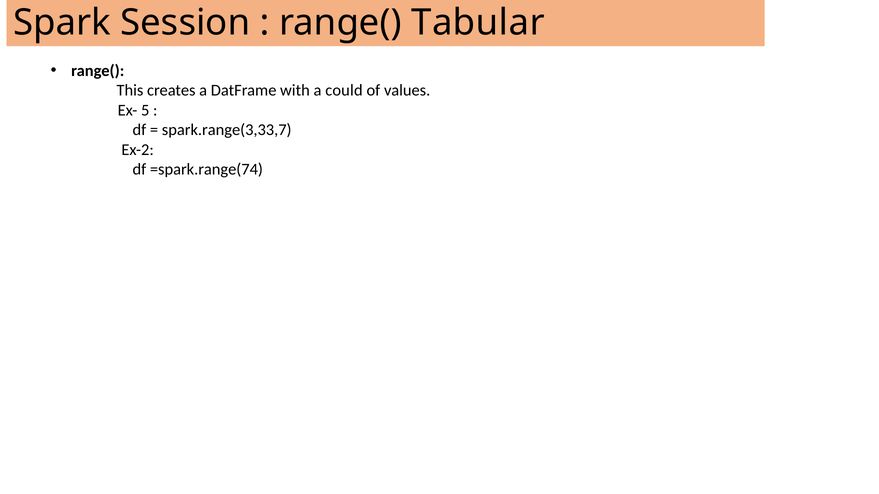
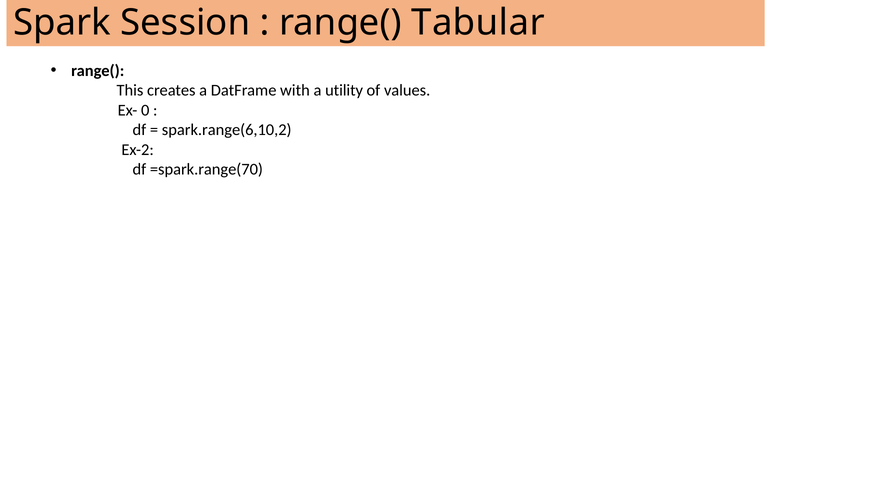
could: could -> utility
5: 5 -> 0
spark.range(3,33,7: spark.range(3,33,7 -> spark.range(6,10,2
=spark.range(74: =spark.range(74 -> =spark.range(70
